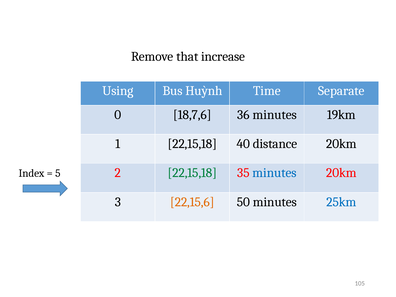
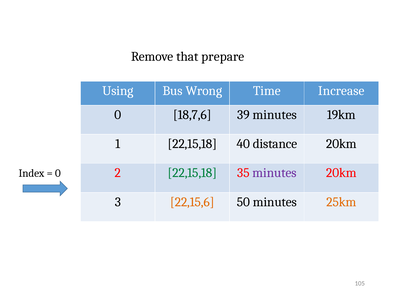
increase: increase -> prepare
Huỳnh: Huỳnh -> Wrong
Separate: Separate -> Increase
36: 36 -> 39
minutes at (275, 173) colour: blue -> purple
5 at (58, 173): 5 -> 0
25km colour: blue -> orange
